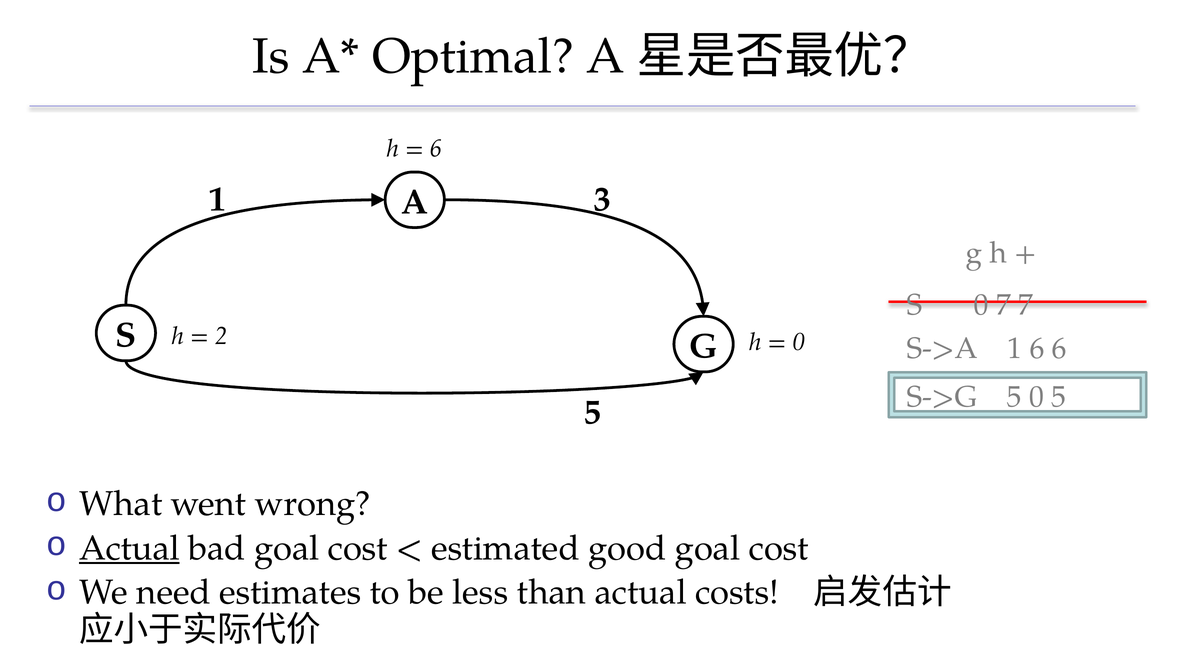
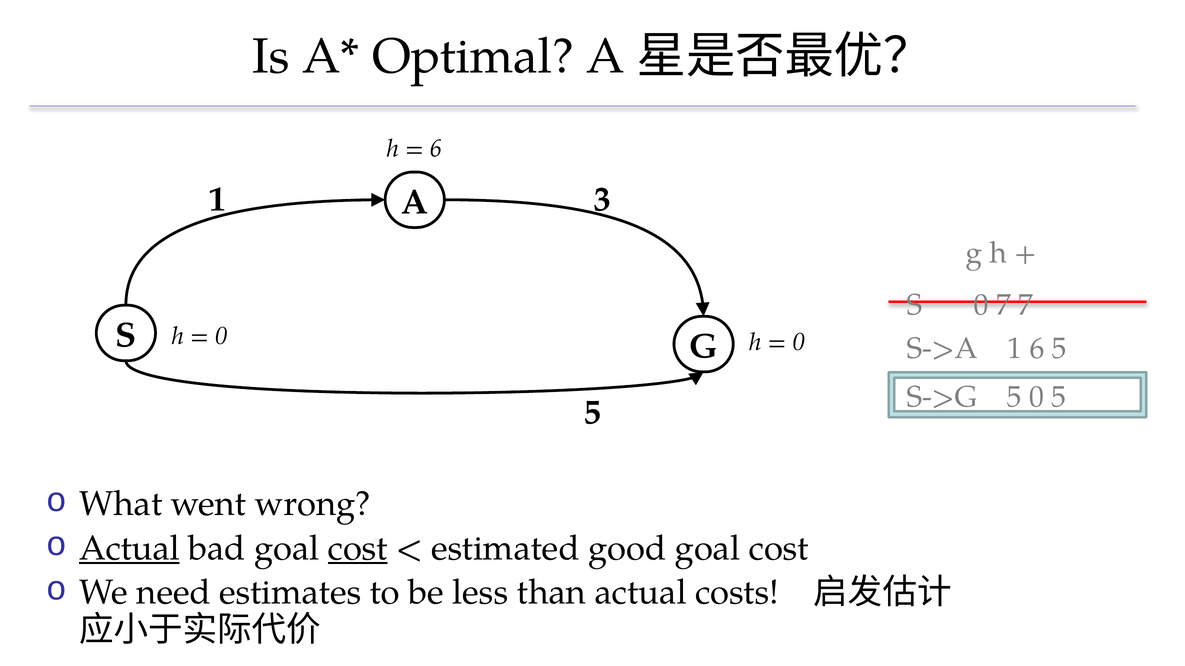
2 at (221, 336): 2 -> 0
6 6: 6 -> 5
cost at (358, 549) underline: none -> present
